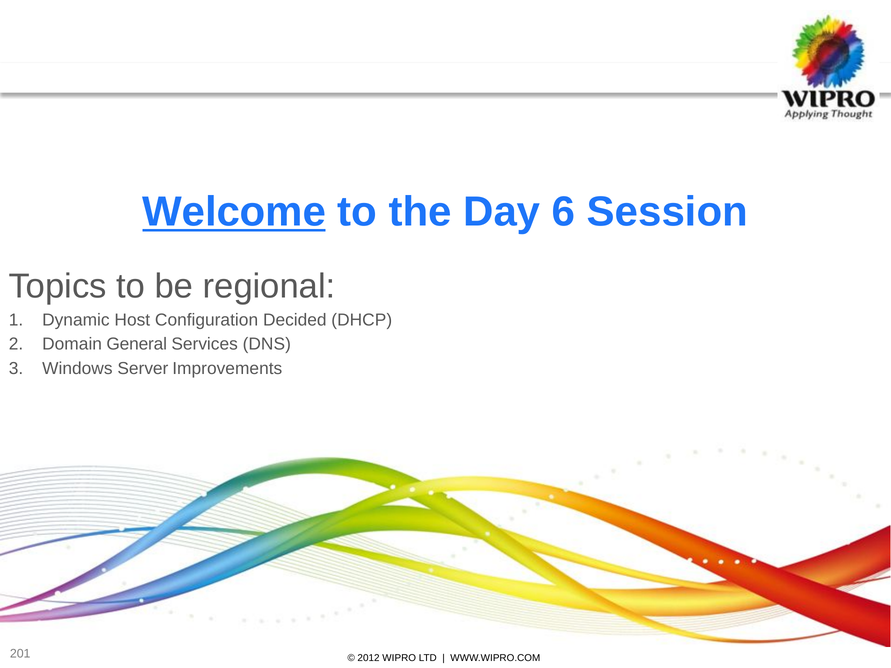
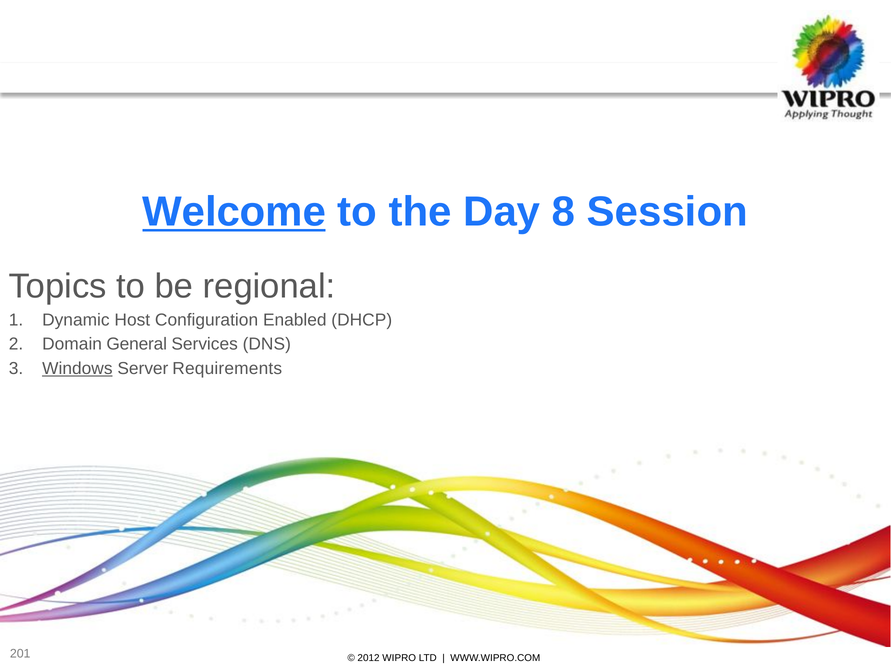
6: 6 -> 8
Decided: Decided -> Enabled
Windows underline: none -> present
Improvements: Improvements -> Requirements
